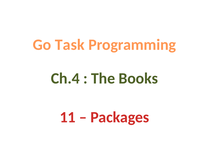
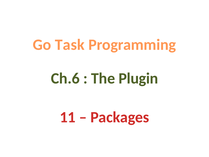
Ch.4: Ch.4 -> Ch.6
Books: Books -> Plugin
